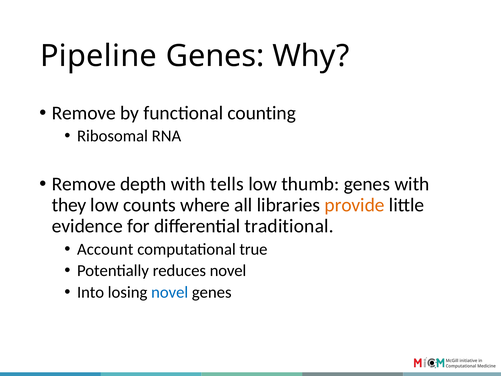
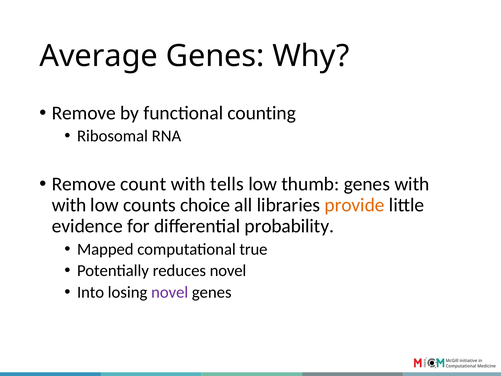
Pipeline: Pipeline -> Average
depth: depth -> count
they at (69, 205): they -> with
where: where -> choice
traditional: traditional -> probability
Account: Account -> Mapped
novel at (170, 292) colour: blue -> purple
